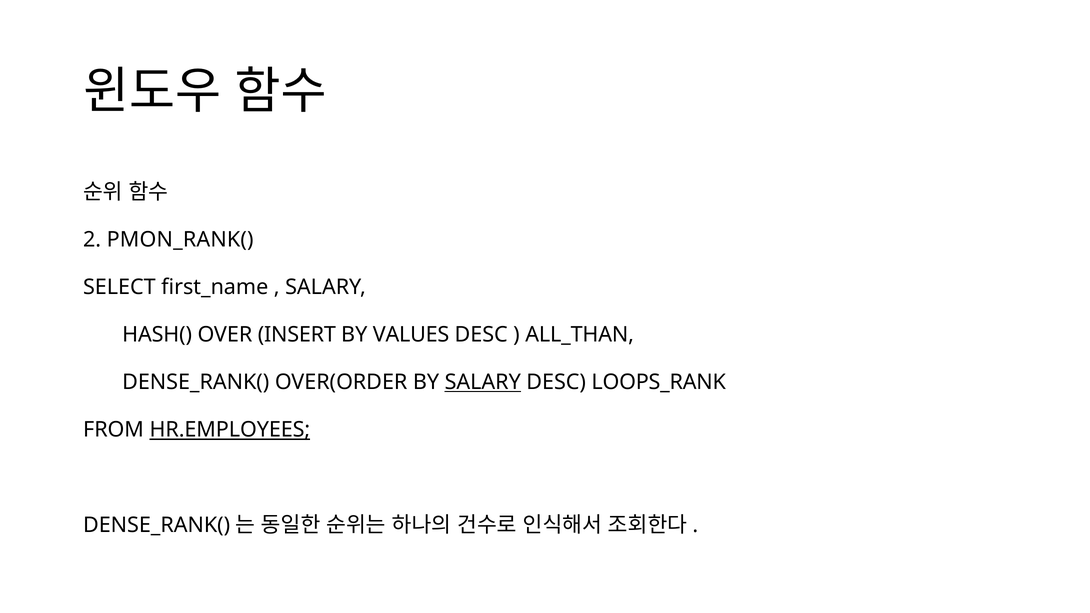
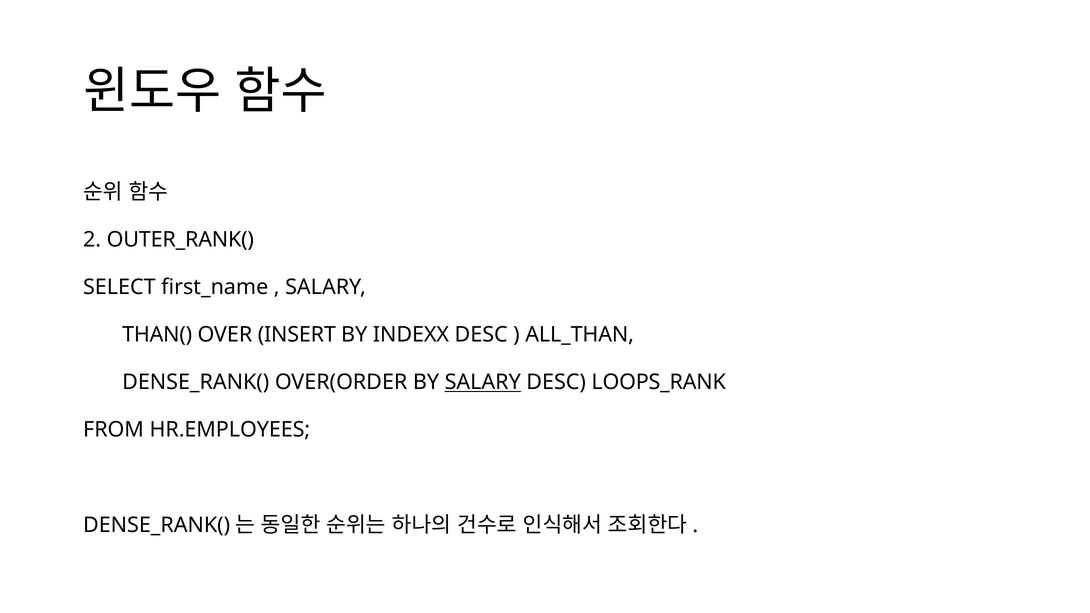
PMON_RANK(: PMON_RANK( -> OUTER_RANK(
HASH(: HASH( -> THAN(
VALUES: VALUES -> INDEXX
HR.EMPLOYEES underline: present -> none
